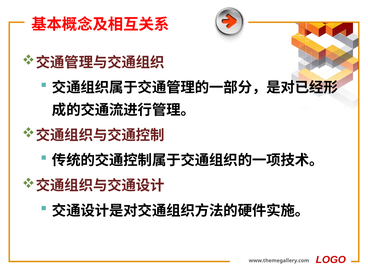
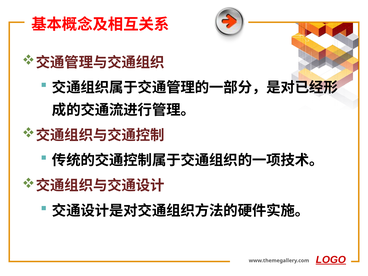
LOGO underline: none -> present
